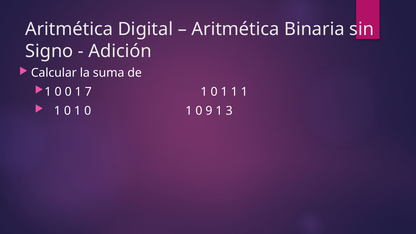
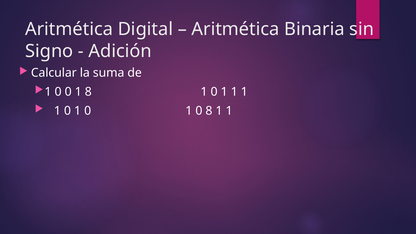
1 7: 7 -> 8
0 9: 9 -> 8
3 at (229, 111): 3 -> 1
